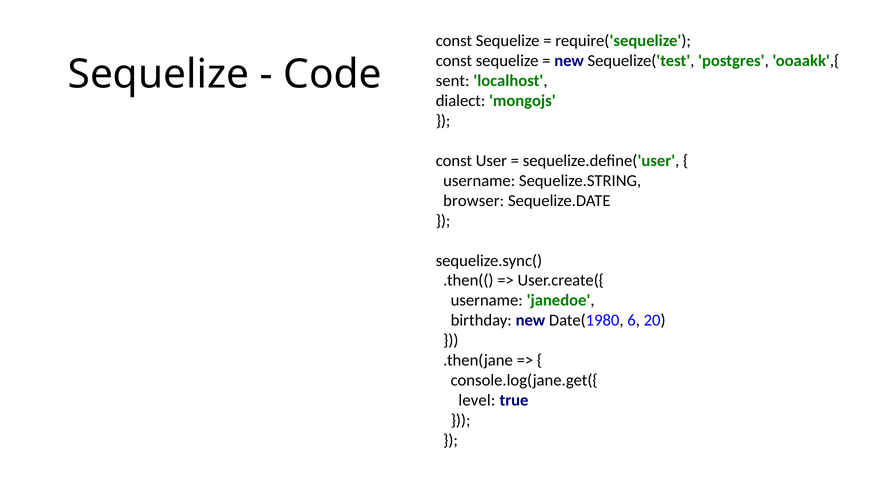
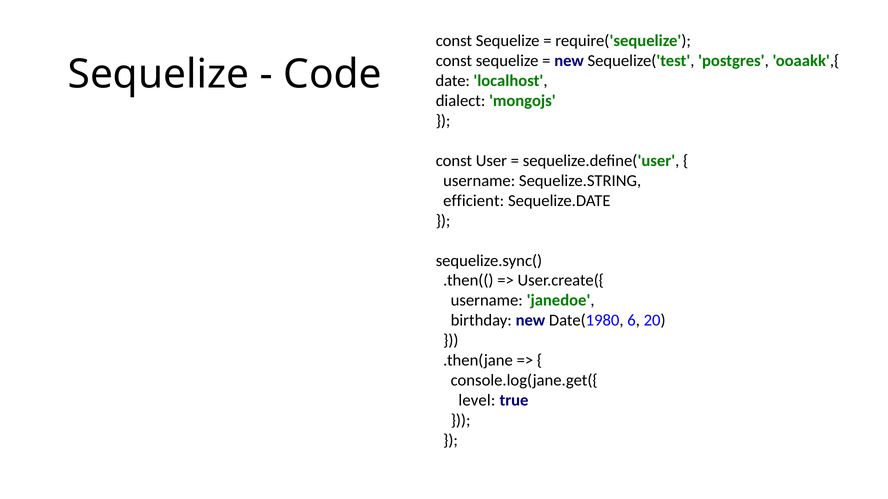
sent: sent -> date
browser: browser -> efficient
